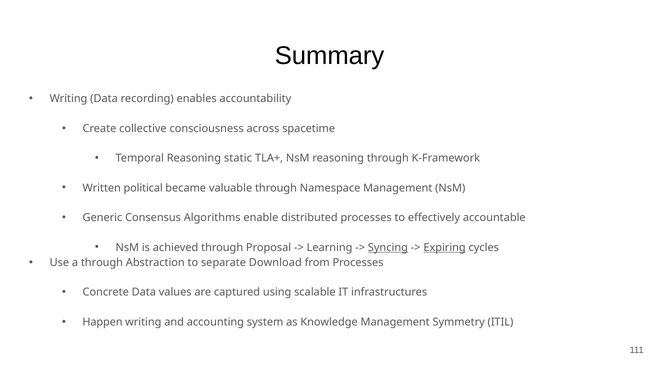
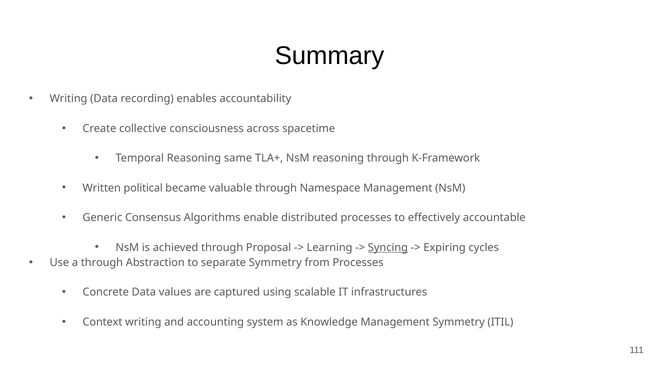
static: static -> same
Expiring underline: present -> none
separate Download: Download -> Symmetry
Happen: Happen -> Context
